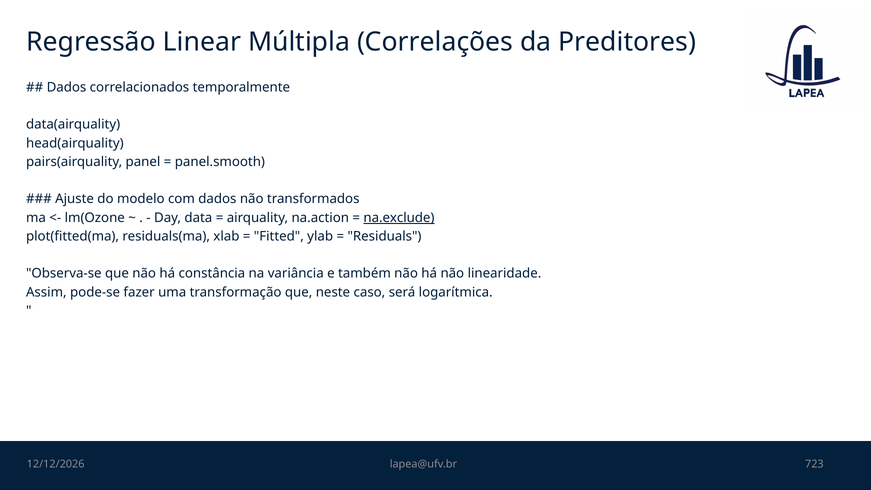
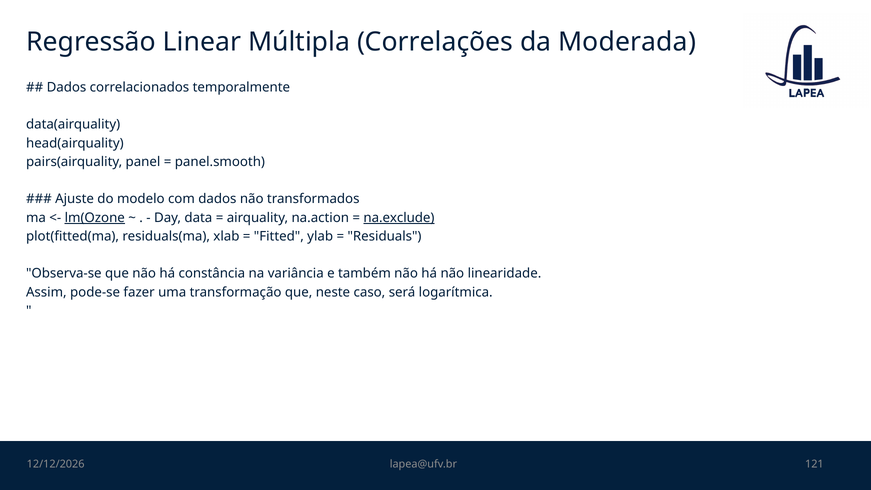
Preditores: Preditores -> Moderada
lm(Ozone underline: none -> present
723: 723 -> 121
